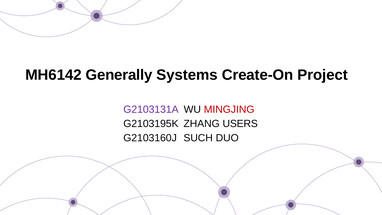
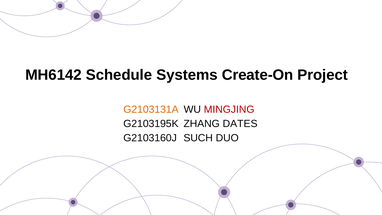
Generally: Generally -> Schedule
G2103131A colour: purple -> orange
USERS: USERS -> DATES
